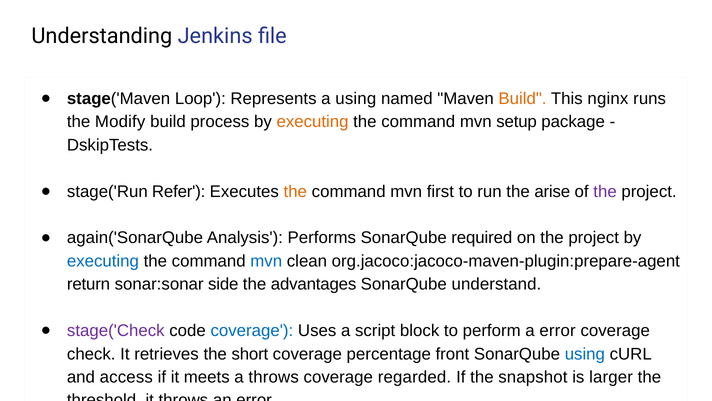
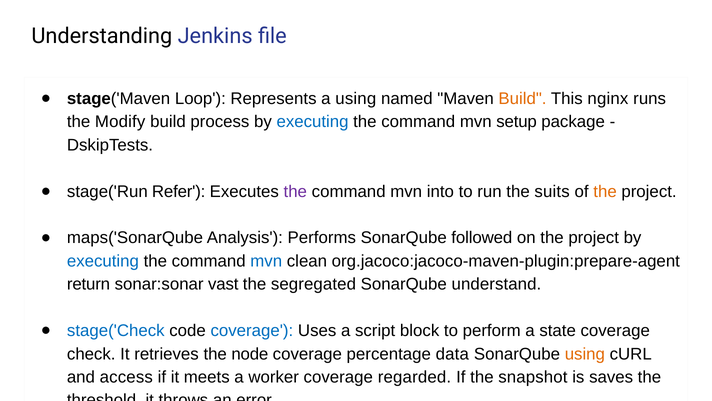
executing at (313, 122) colour: orange -> blue
the at (295, 191) colour: orange -> purple
first: first -> into
arise: arise -> suits
the at (605, 191) colour: purple -> orange
again('SonarQube: again('SonarQube -> maps('SonarQube
required: required -> followed
side: side -> vast
advantages: advantages -> segregated
stage('Check colour: purple -> blue
a error: error -> state
short: short -> node
front: front -> data
using at (585, 354) colour: blue -> orange
a throws: throws -> worker
larger: larger -> saves
